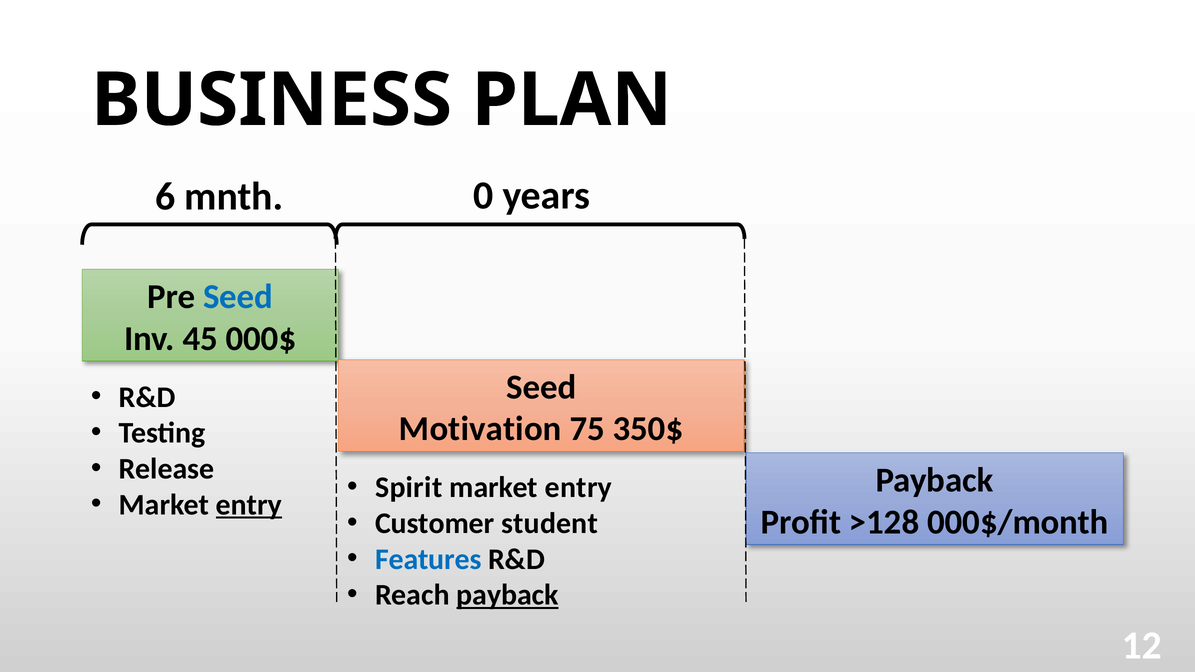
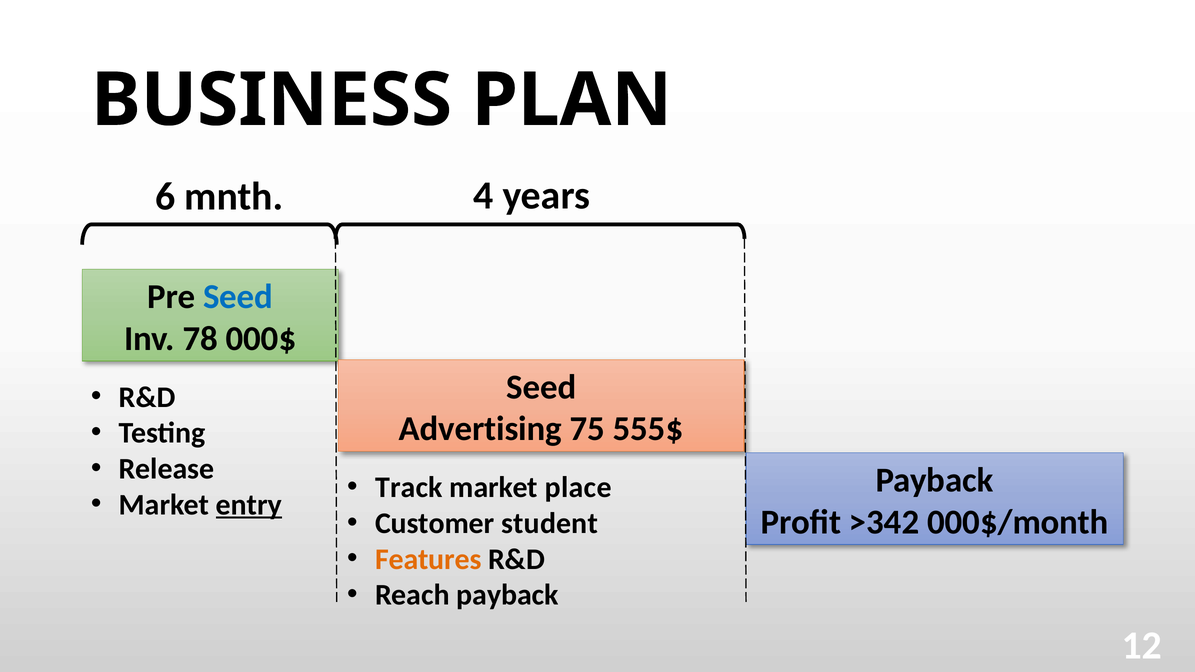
0: 0 -> 4
45: 45 -> 78
Motivation: Motivation -> Advertising
350$: 350$ -> 555$
Spirit: Spirit -> Track
entry at (578, 488): entry -> place
>128: >128 -> >342
Features colour: blue -> orange
payback at (507, 595) underline: present -> none
